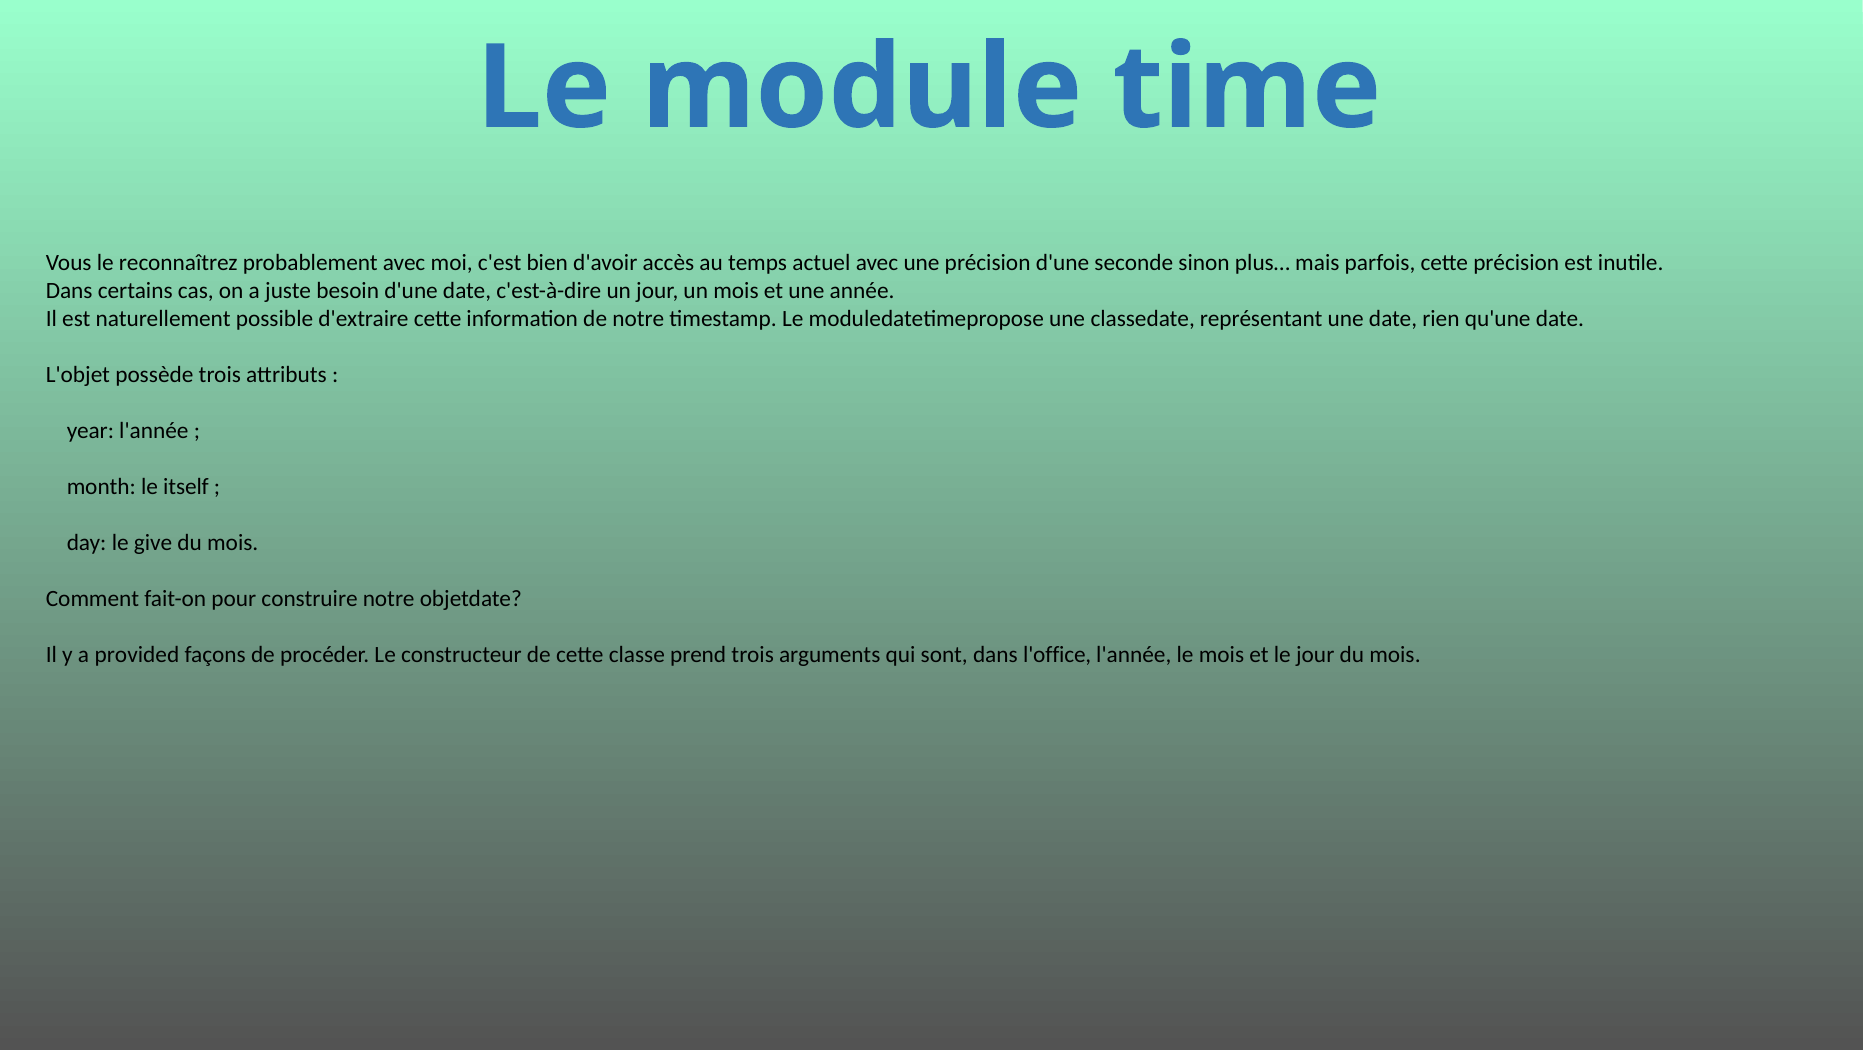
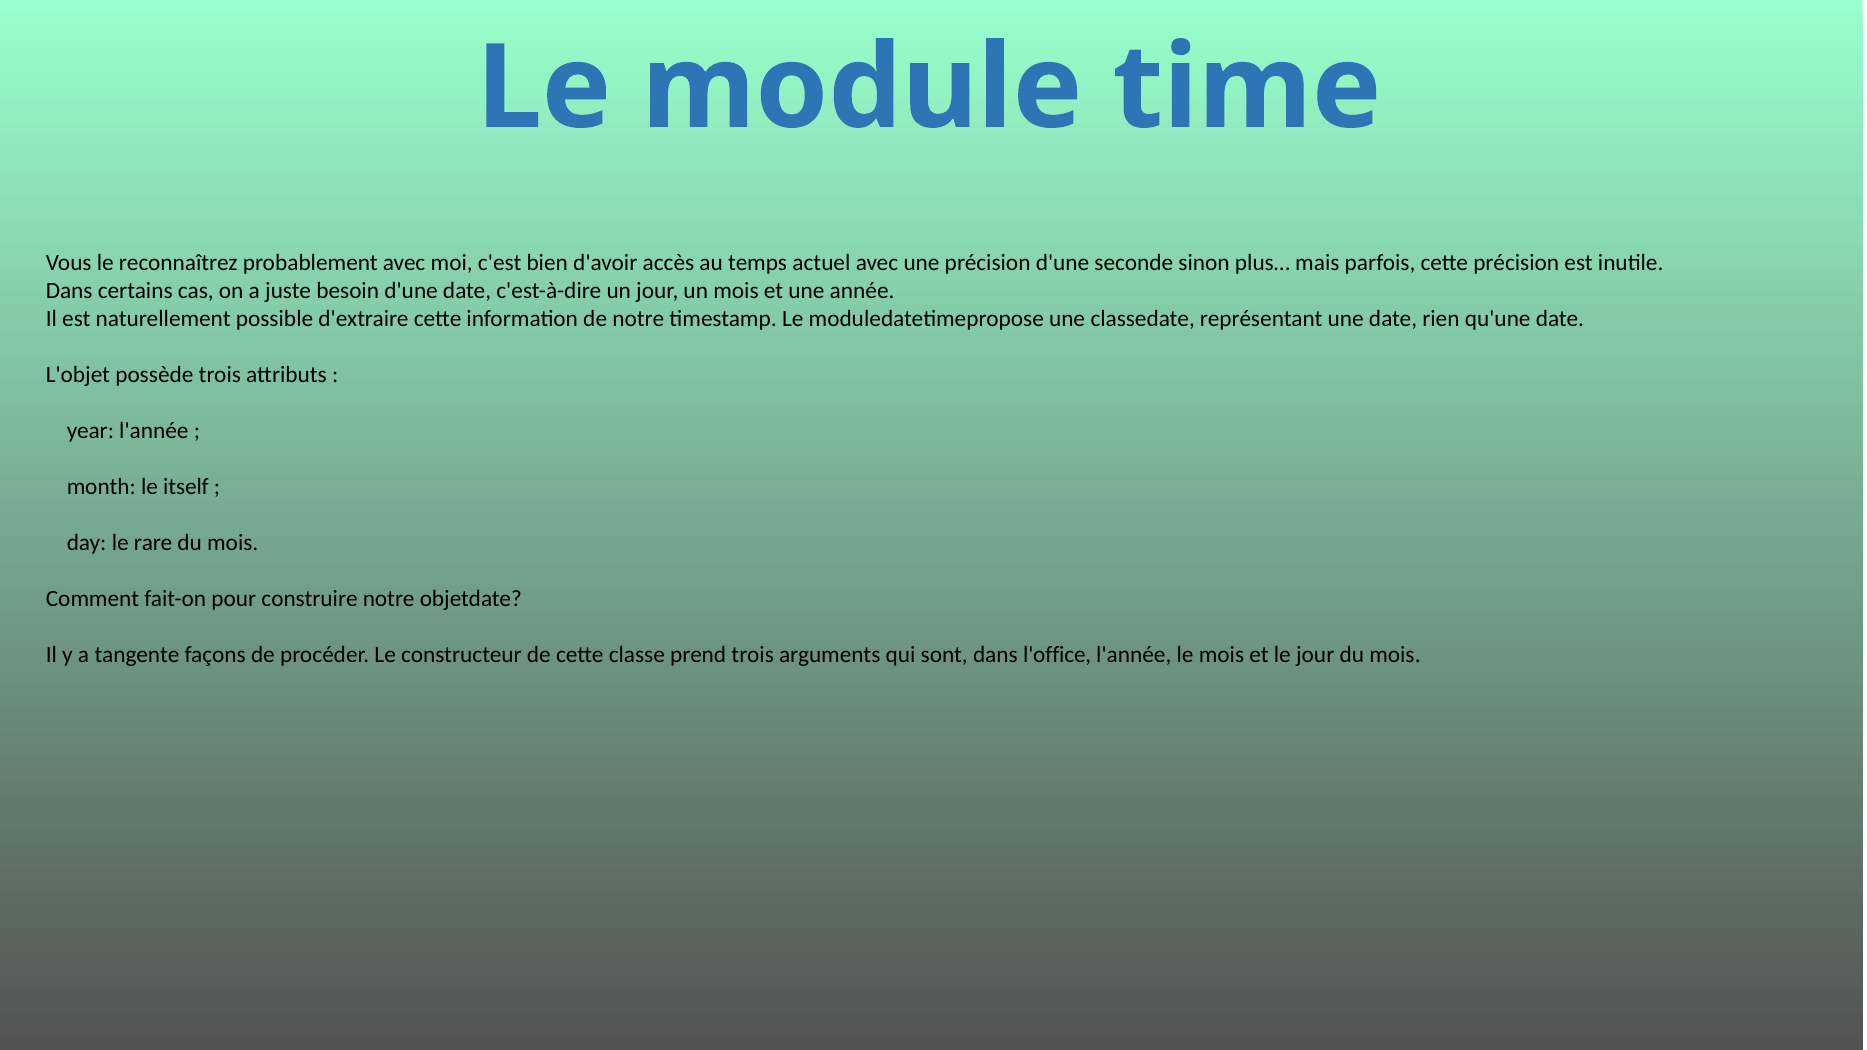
give: give -> rare
provided: provided -> tangente
